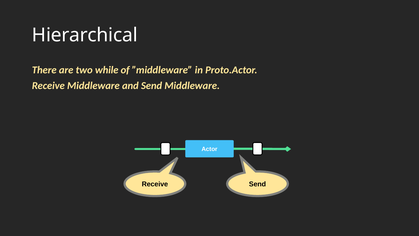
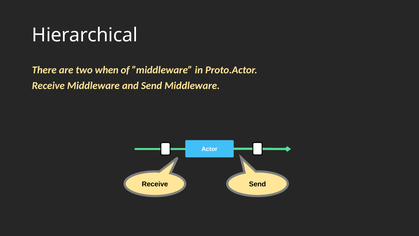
while: while -> when
